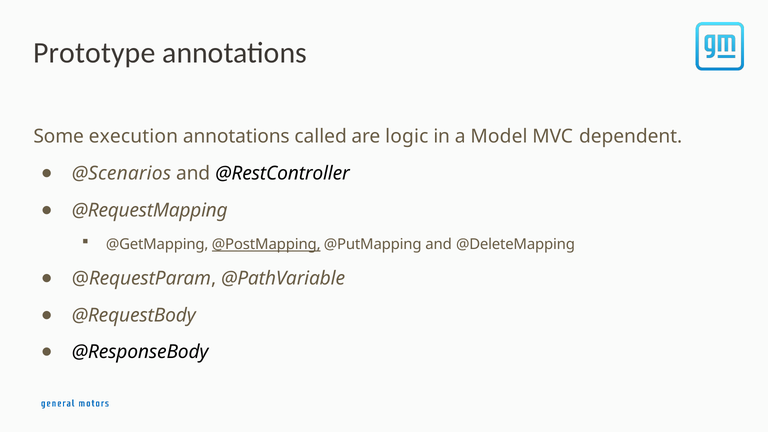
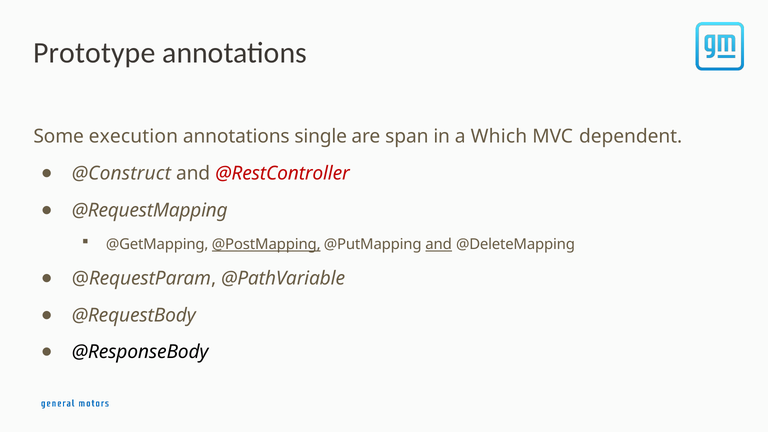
called: called -> single
logic: logic -> span
Model: Model -> Which
@Scenarios: @Scenarios -> @Construct
@RestController colour: black -> red
and at (439, 245) underline: none -> present
